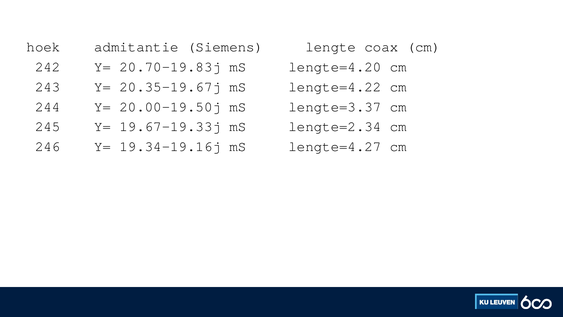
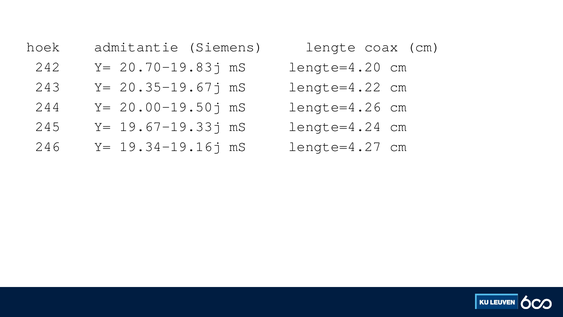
lengte=3.37: lengte=3.37 -> lengte=4.26
lengte=2.34: lengte=2.34 -> lengte=4.24
